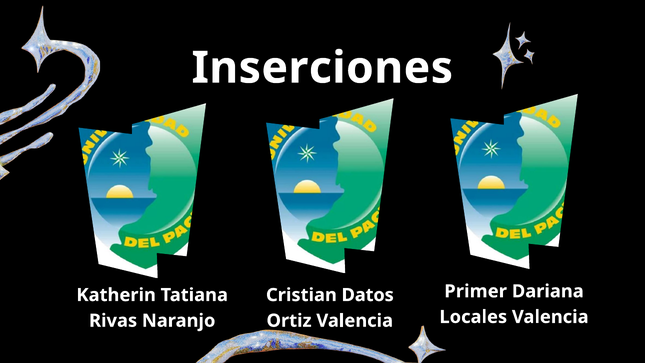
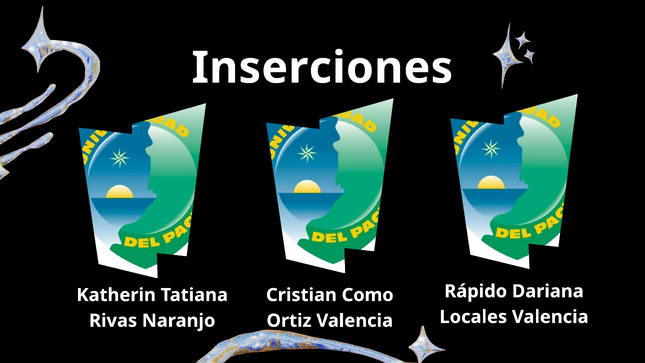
Primer: Primer -> Rápido
Datos: Datos -> Como
